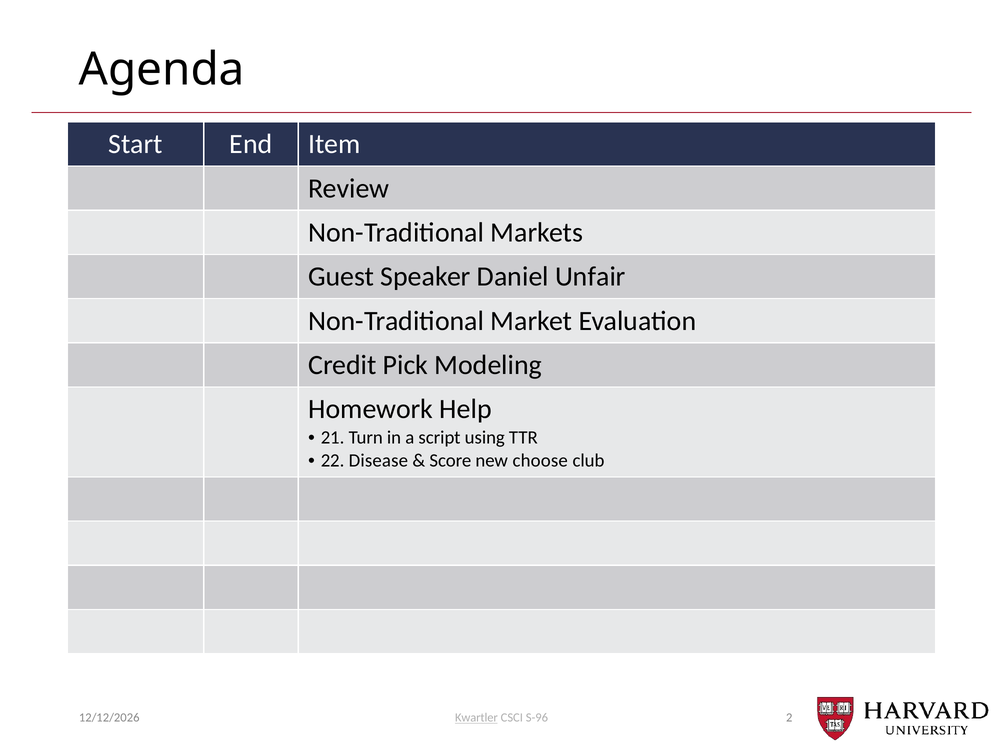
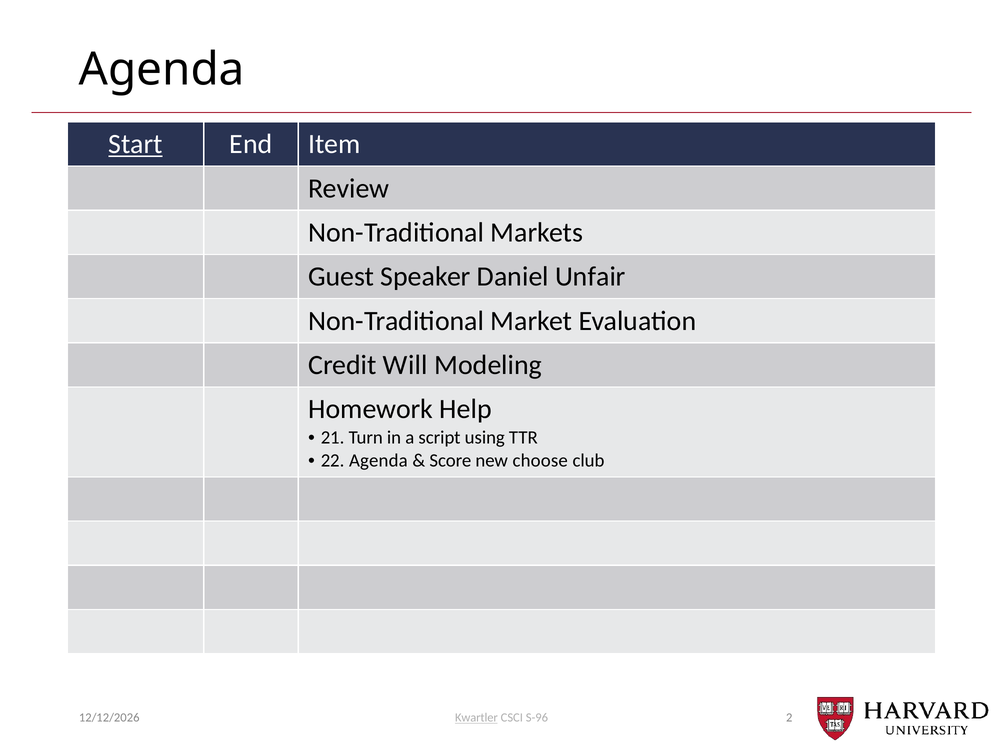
Start underline: none -> present
Pick: Pick -> Will
22 Disease: Disease -> Agenda
